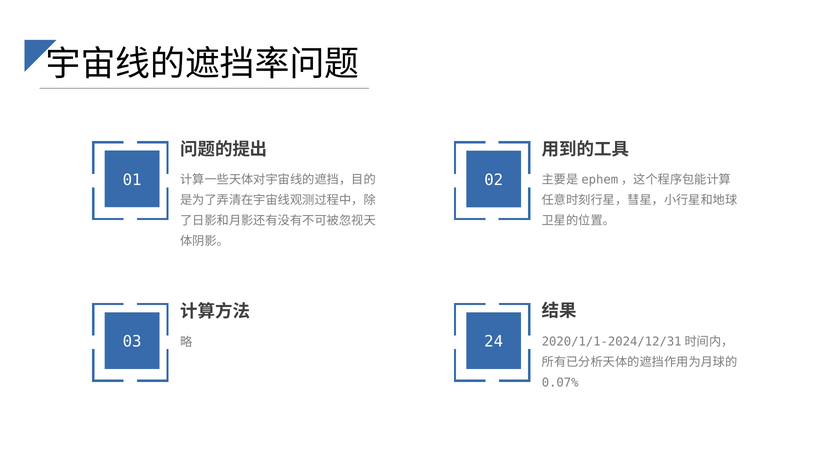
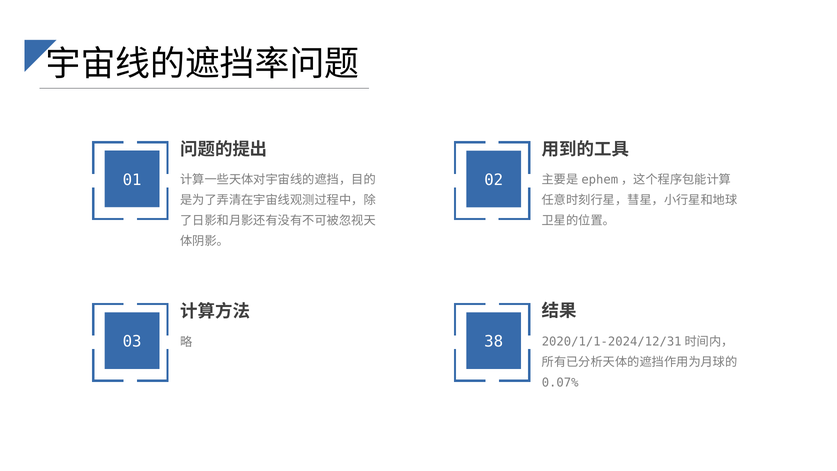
24: 24 -> 38
